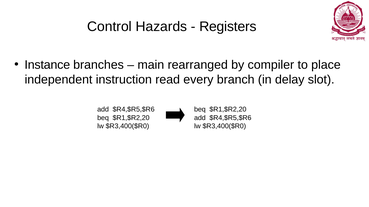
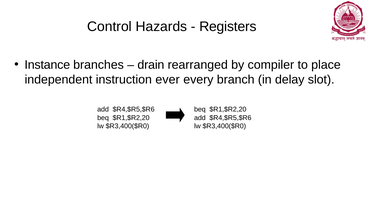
main: main -> drain
read: read -> ever
